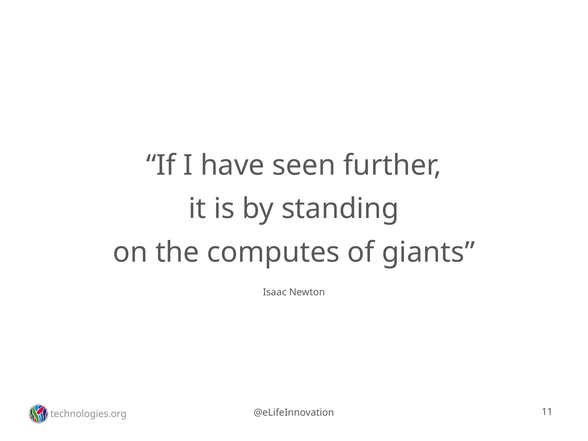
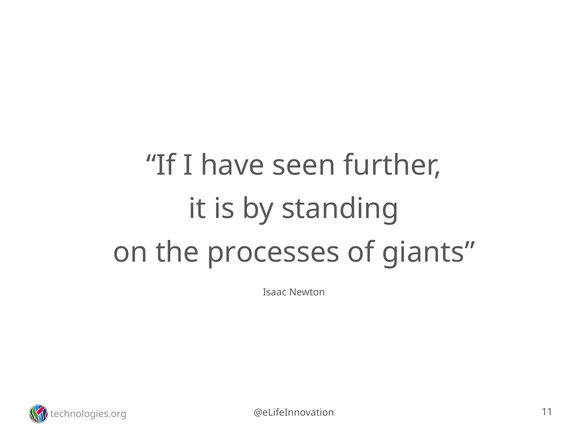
computes: computes -> processes
